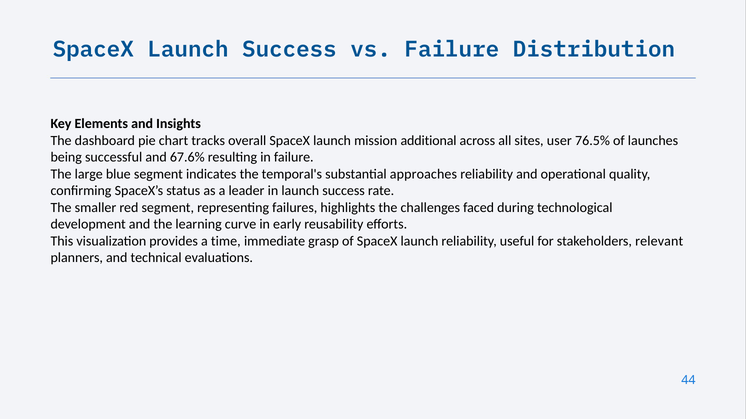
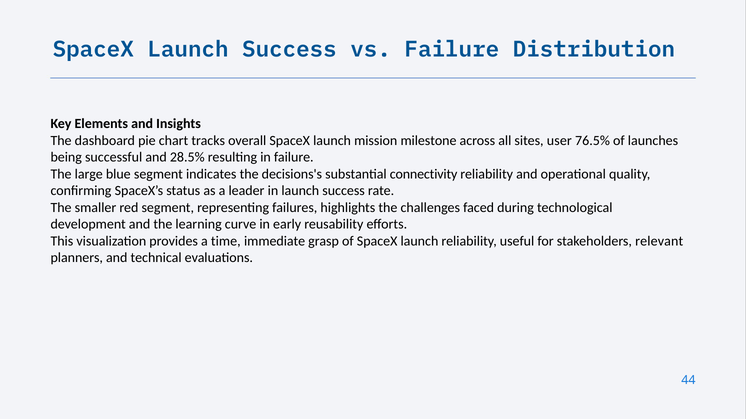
additional: additional -> milestone
67.6%: 67.6% -> 28.5%
temporal's: temporal's -> decisions's
approaches: approaches -> connectivity
